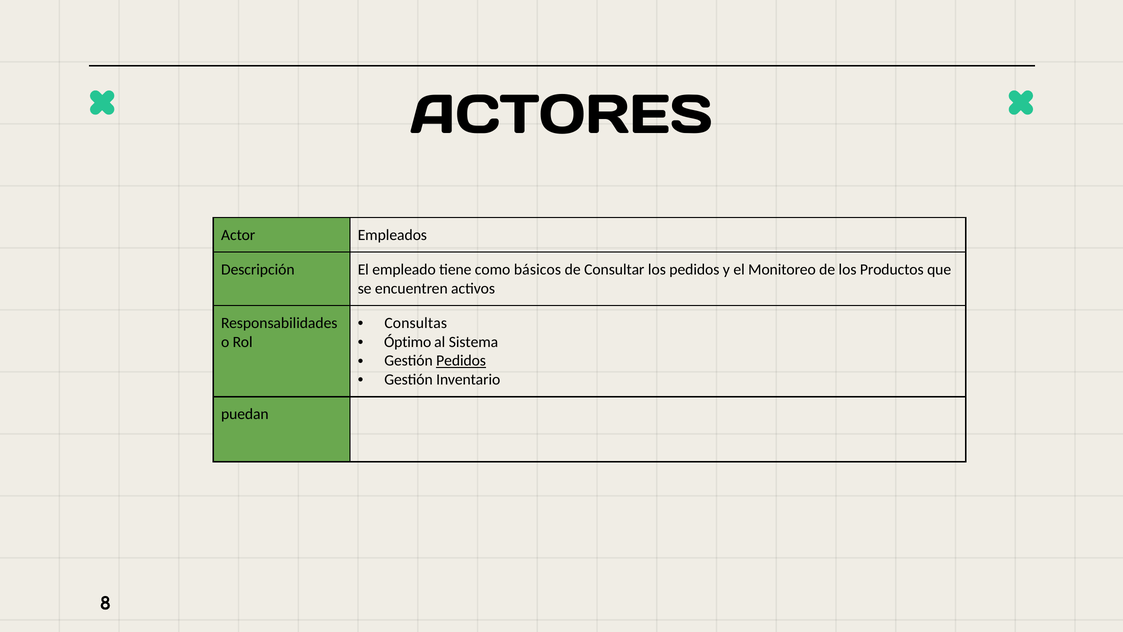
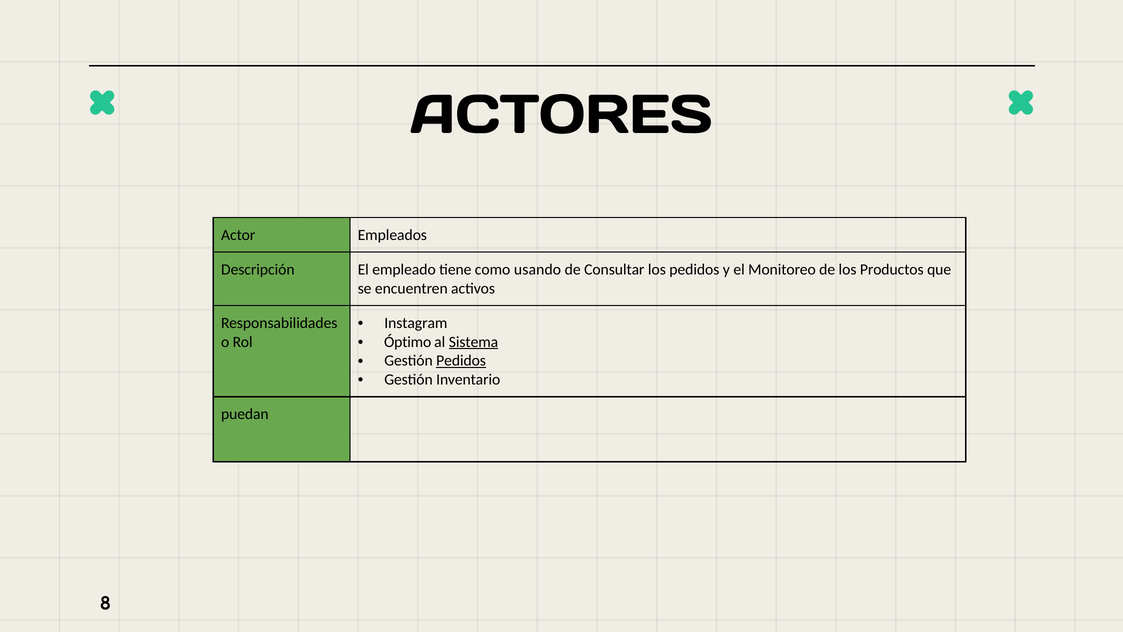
básicos: básicos -> usando
Consultas: Consultas -> Instagram
Sistema underline: none -> present
